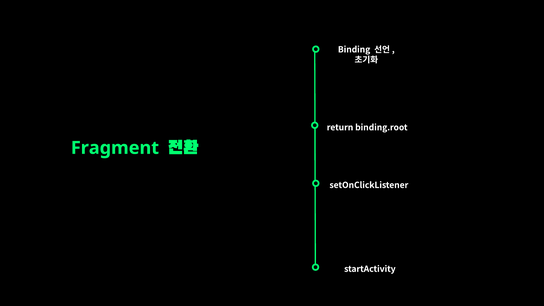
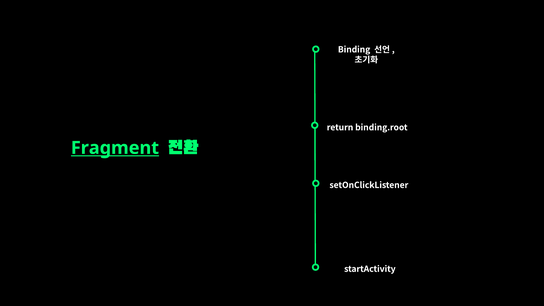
Fragment underline: none -> present
